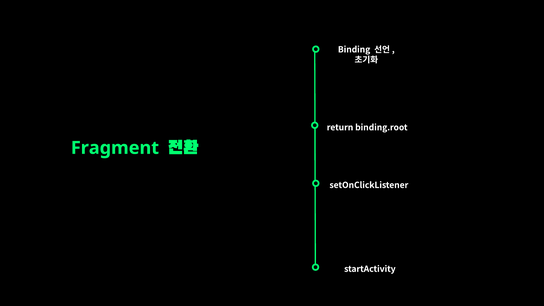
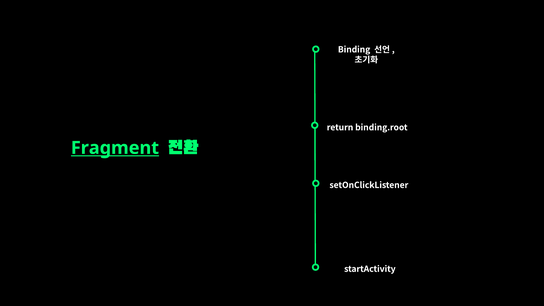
Fragment underline: none -> present
